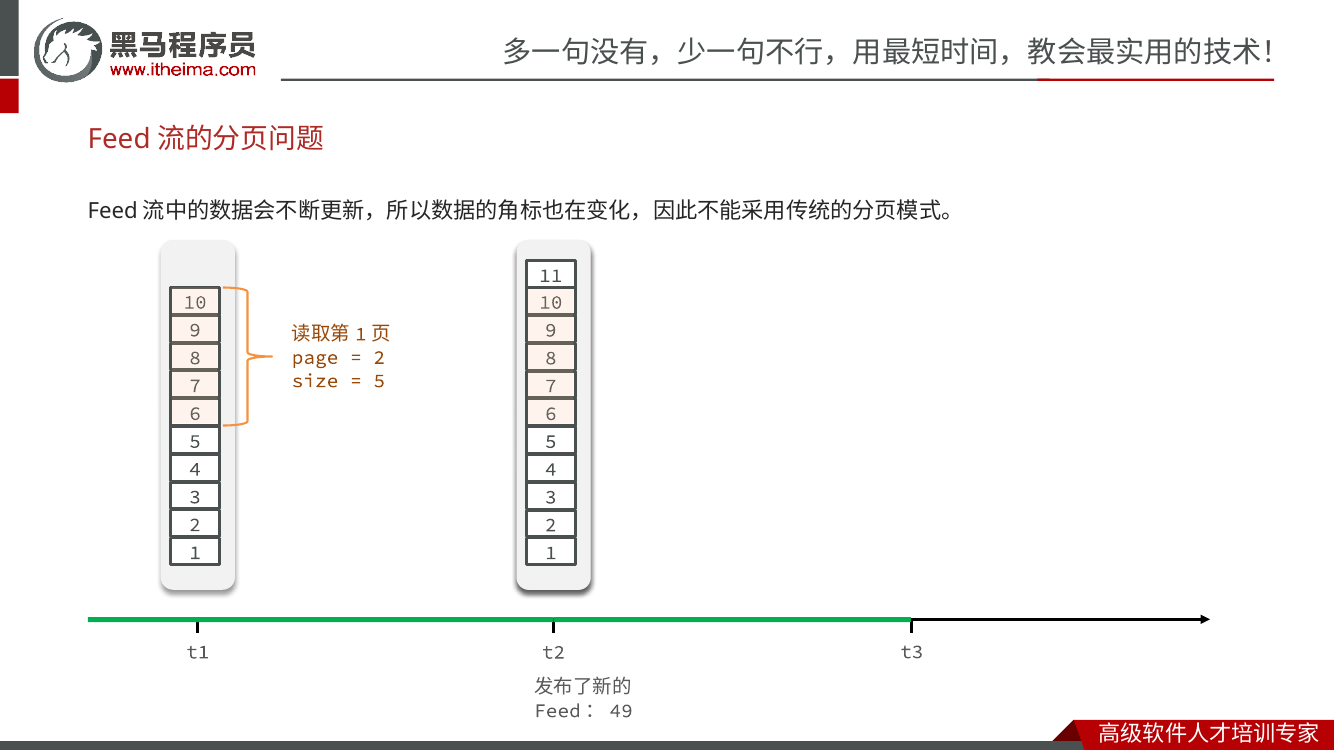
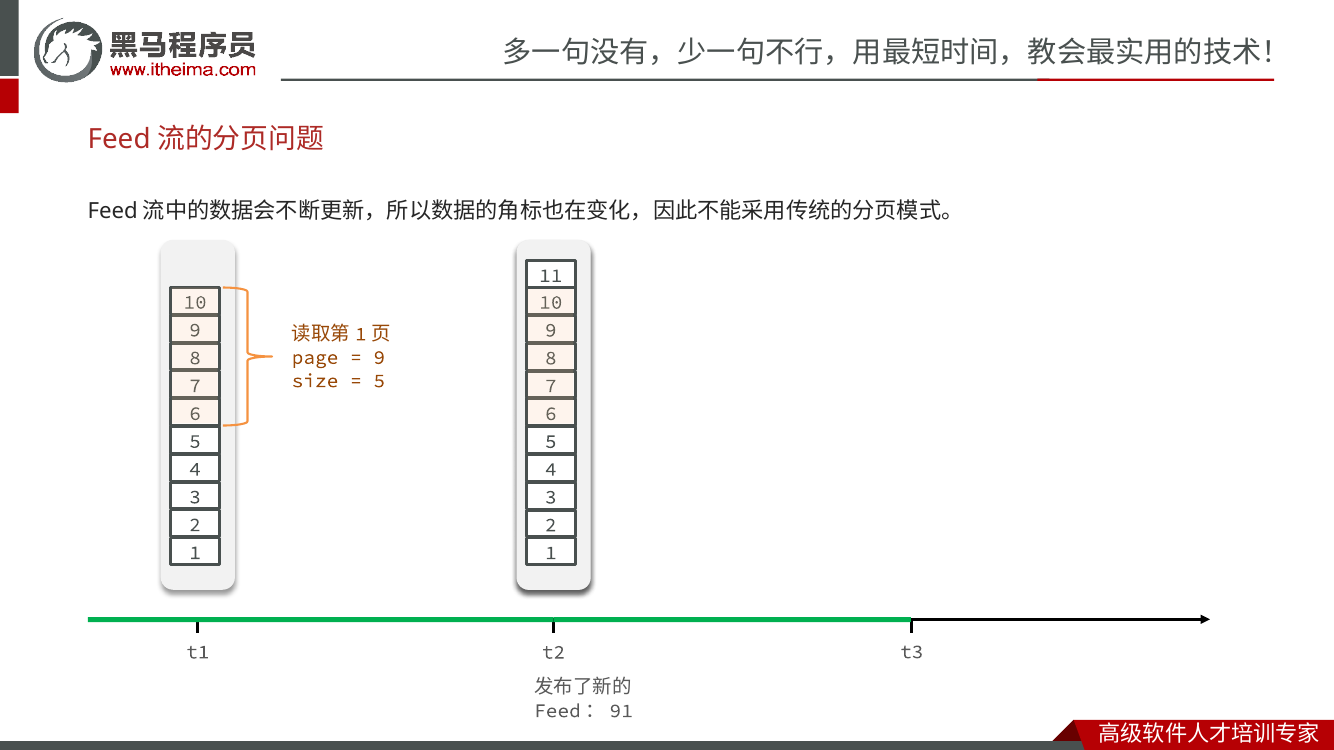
2 at (379, 358): 2 -> 9
49: 49 -> 91
